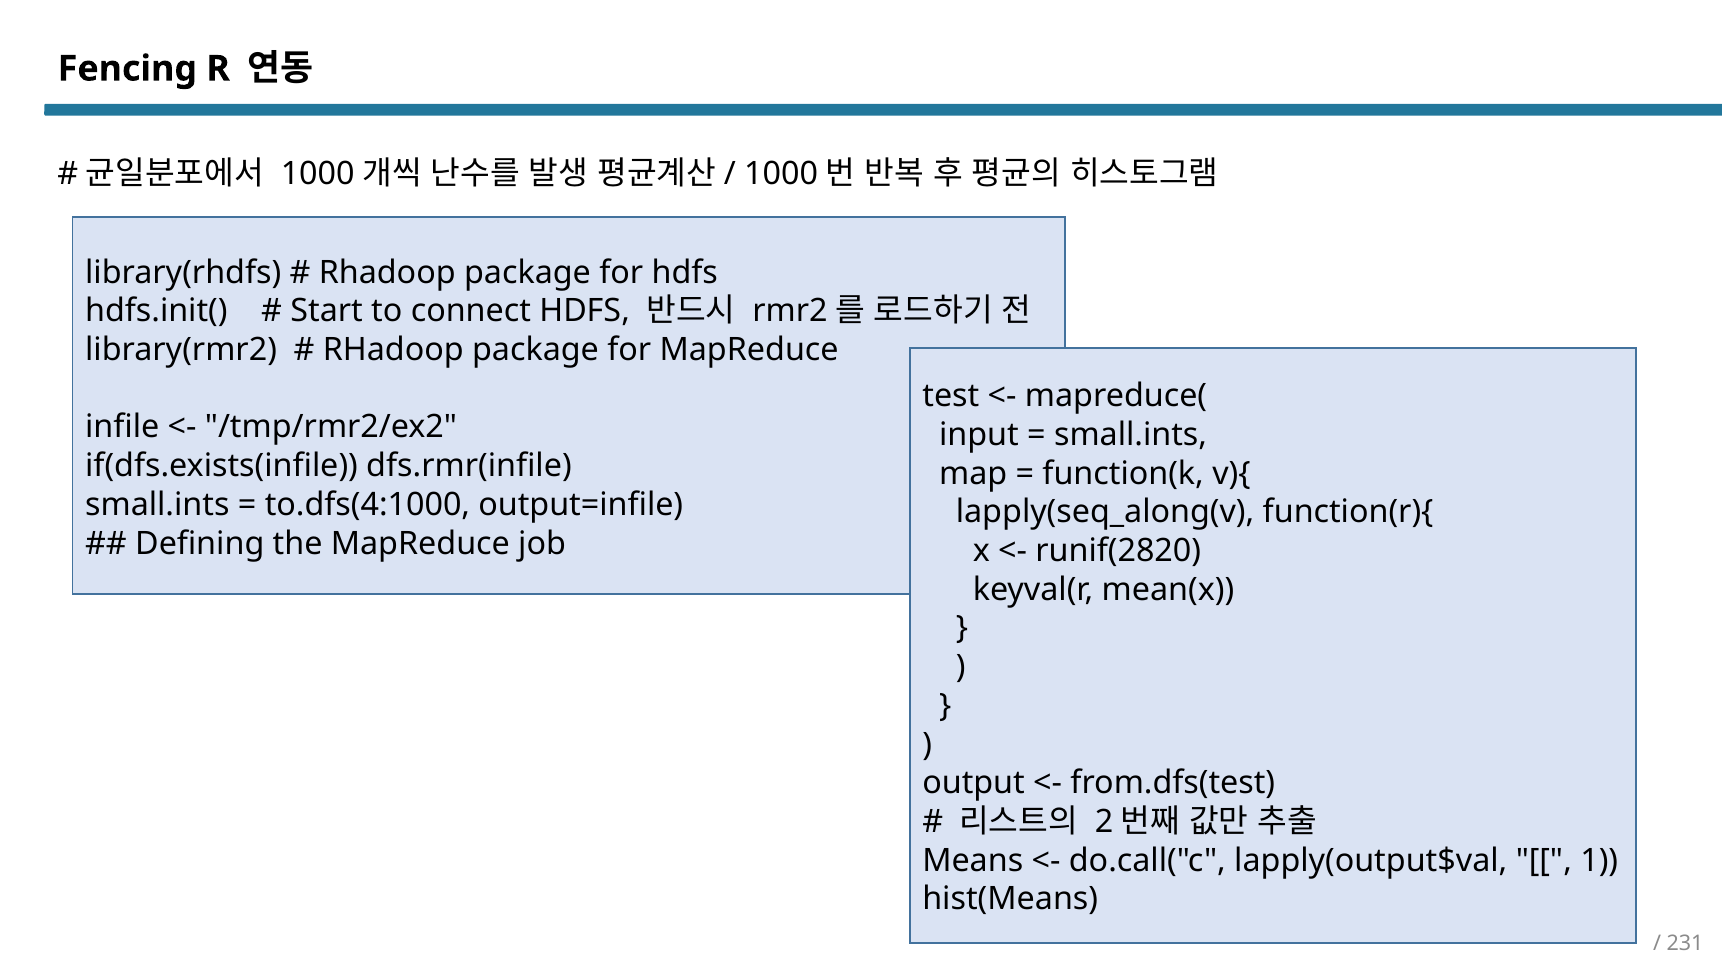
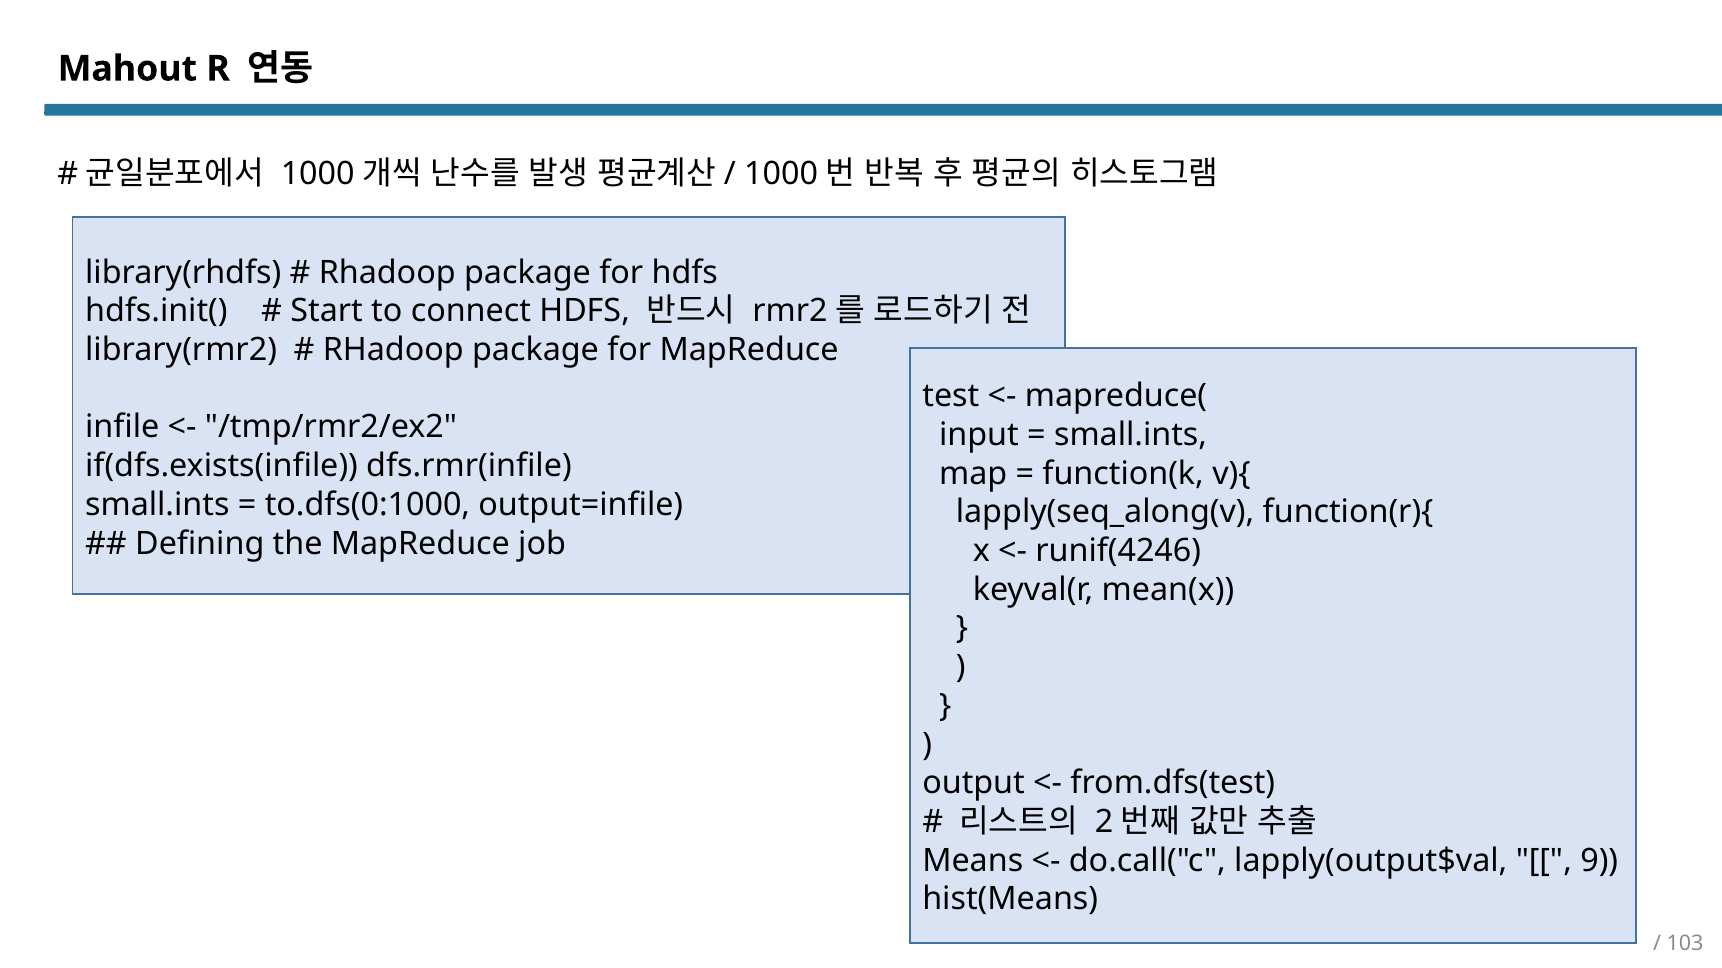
Fencing: Fencing -> Mahout
to.dfs(4:1000: to.dfs(4:1000 -> to.dfs(0:1000
runif(2820: runif(2820 -> runif(4246
1: 1 -> 9
231: 231 -> 103
